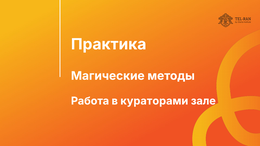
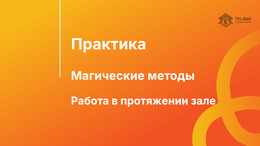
кураторами: кураторами -> протяжении
